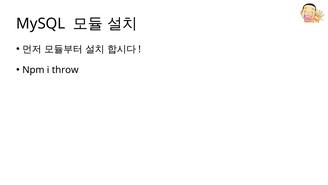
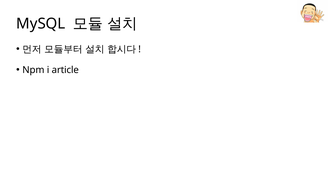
throw: throw -> article
